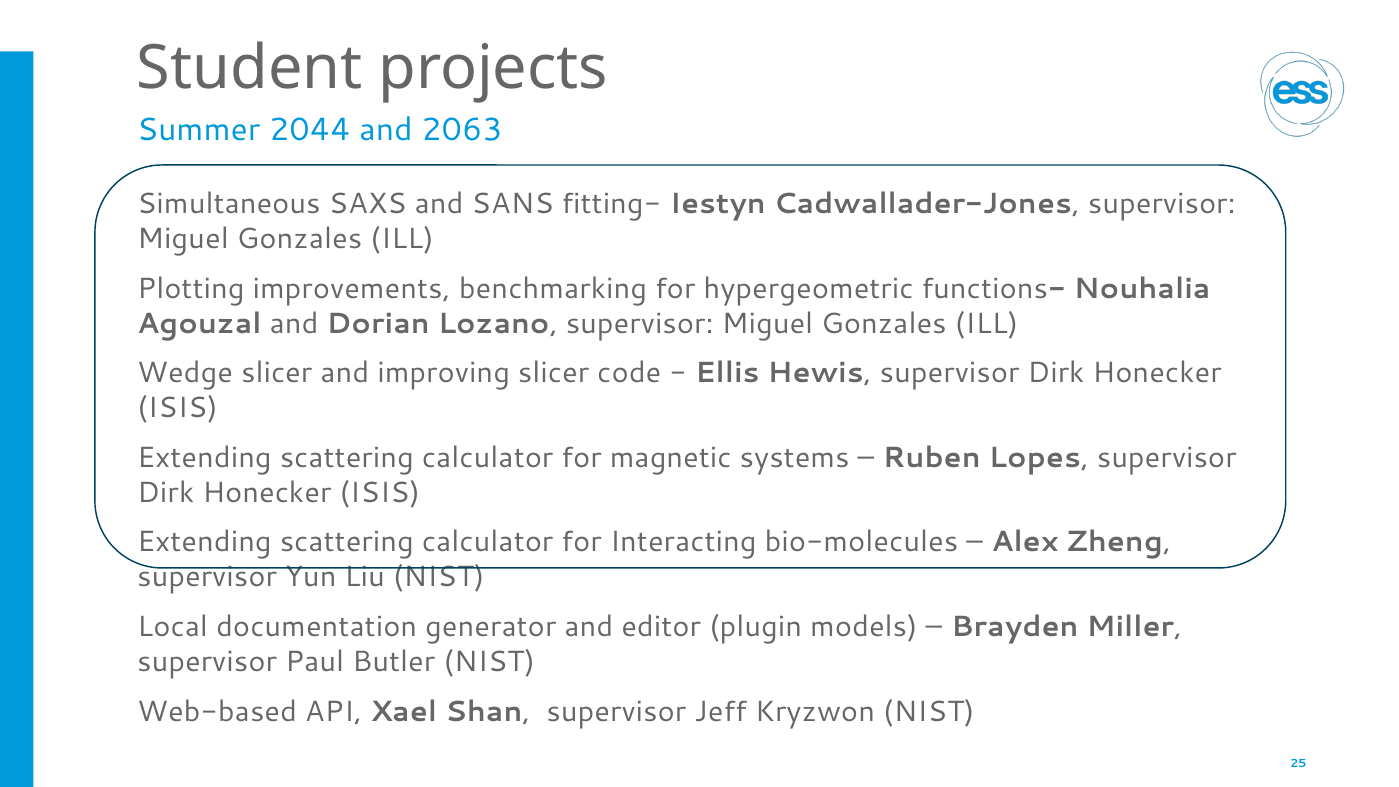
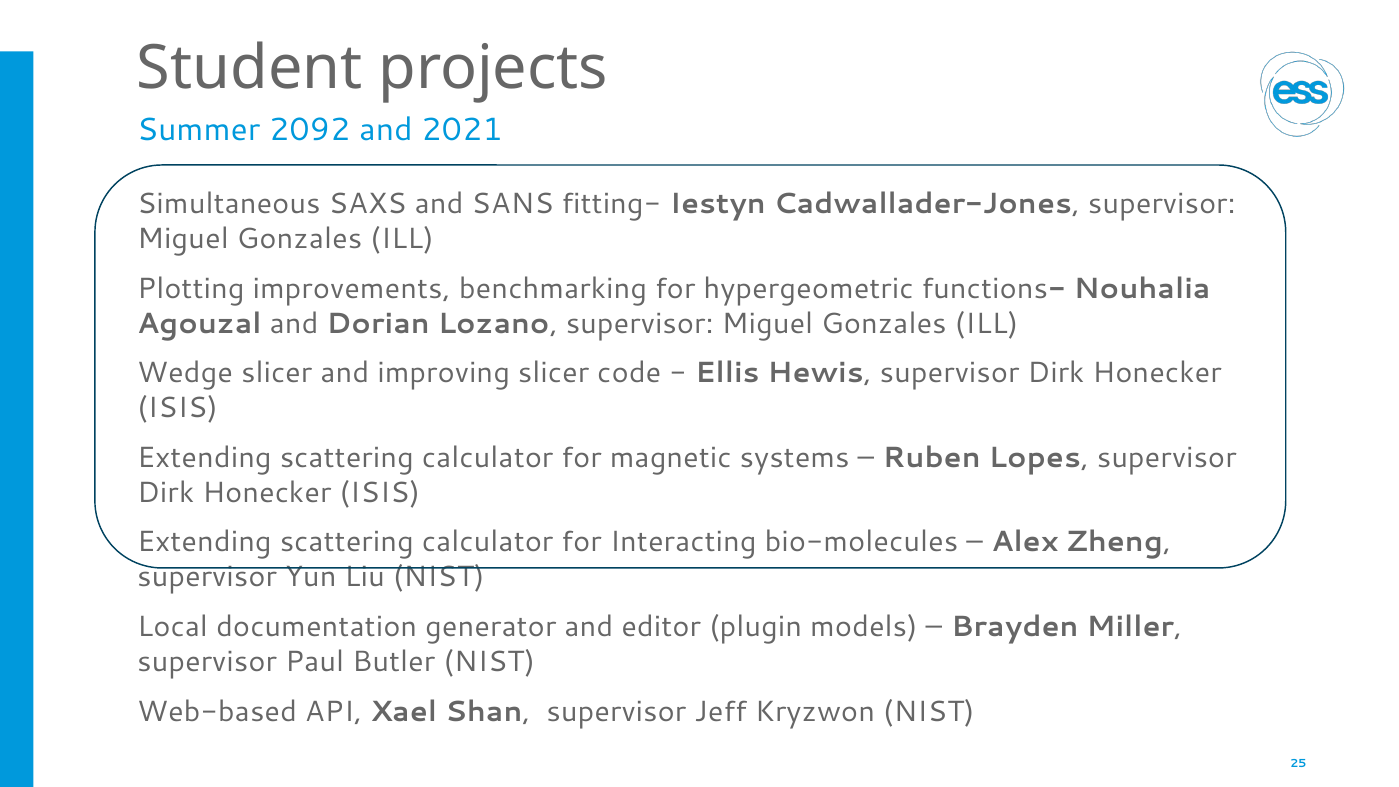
2044: 2044 -> 2092
2063: 2063 -> 2021
